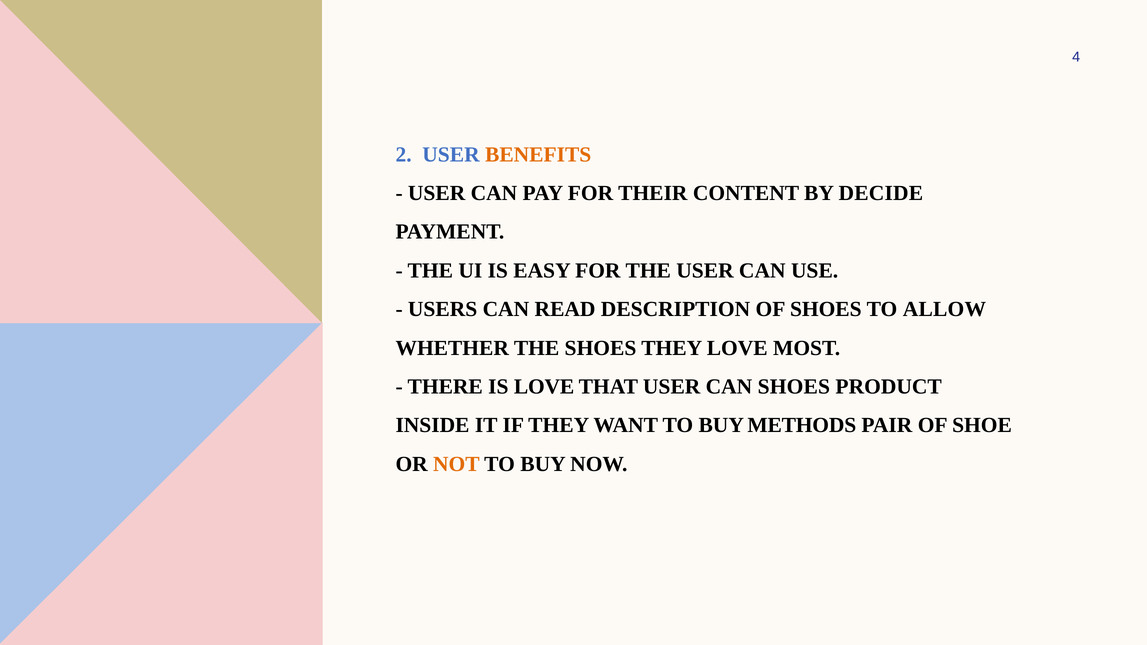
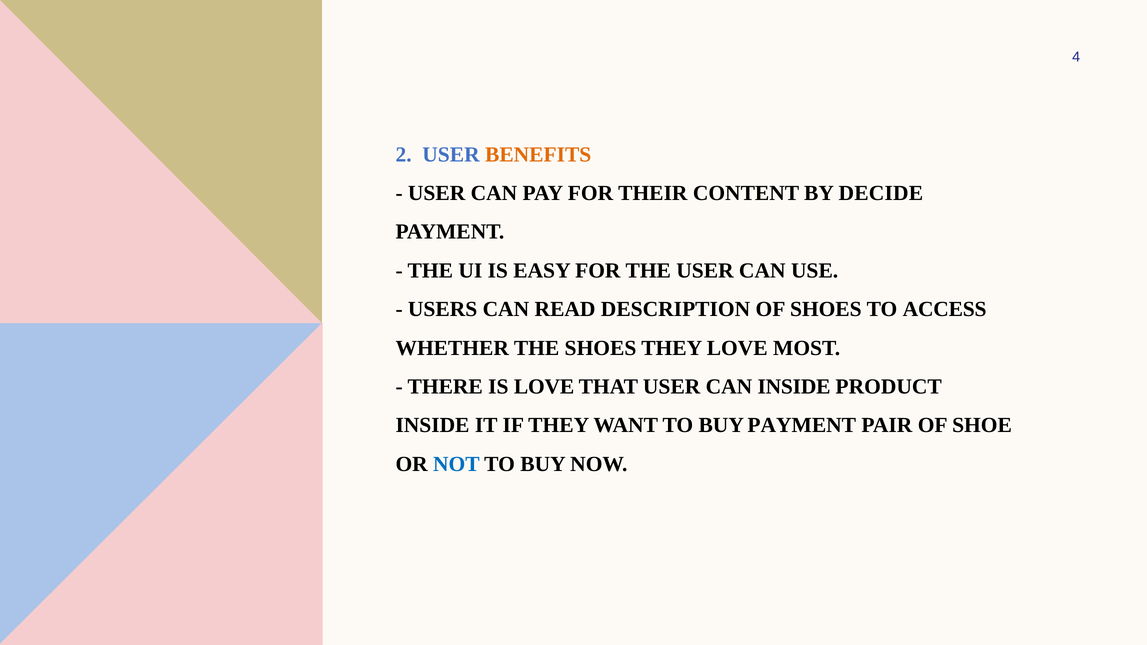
ALLOW: ALLOW -> ACCESS
CAN SHOES: SHOES -> INSIDE
BUY METHODS: METHODS -> PAYMENT
NOT colour: orange -> blue
